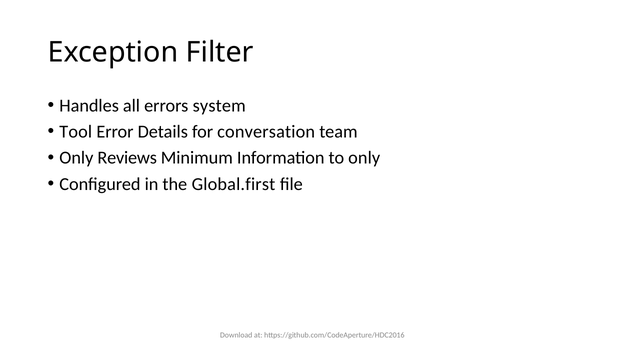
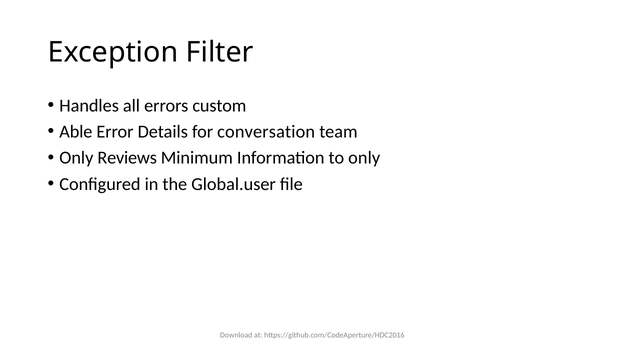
system: system -> custom
Tool: Tool -> Able
Global.first: Global.first -> Global.user
